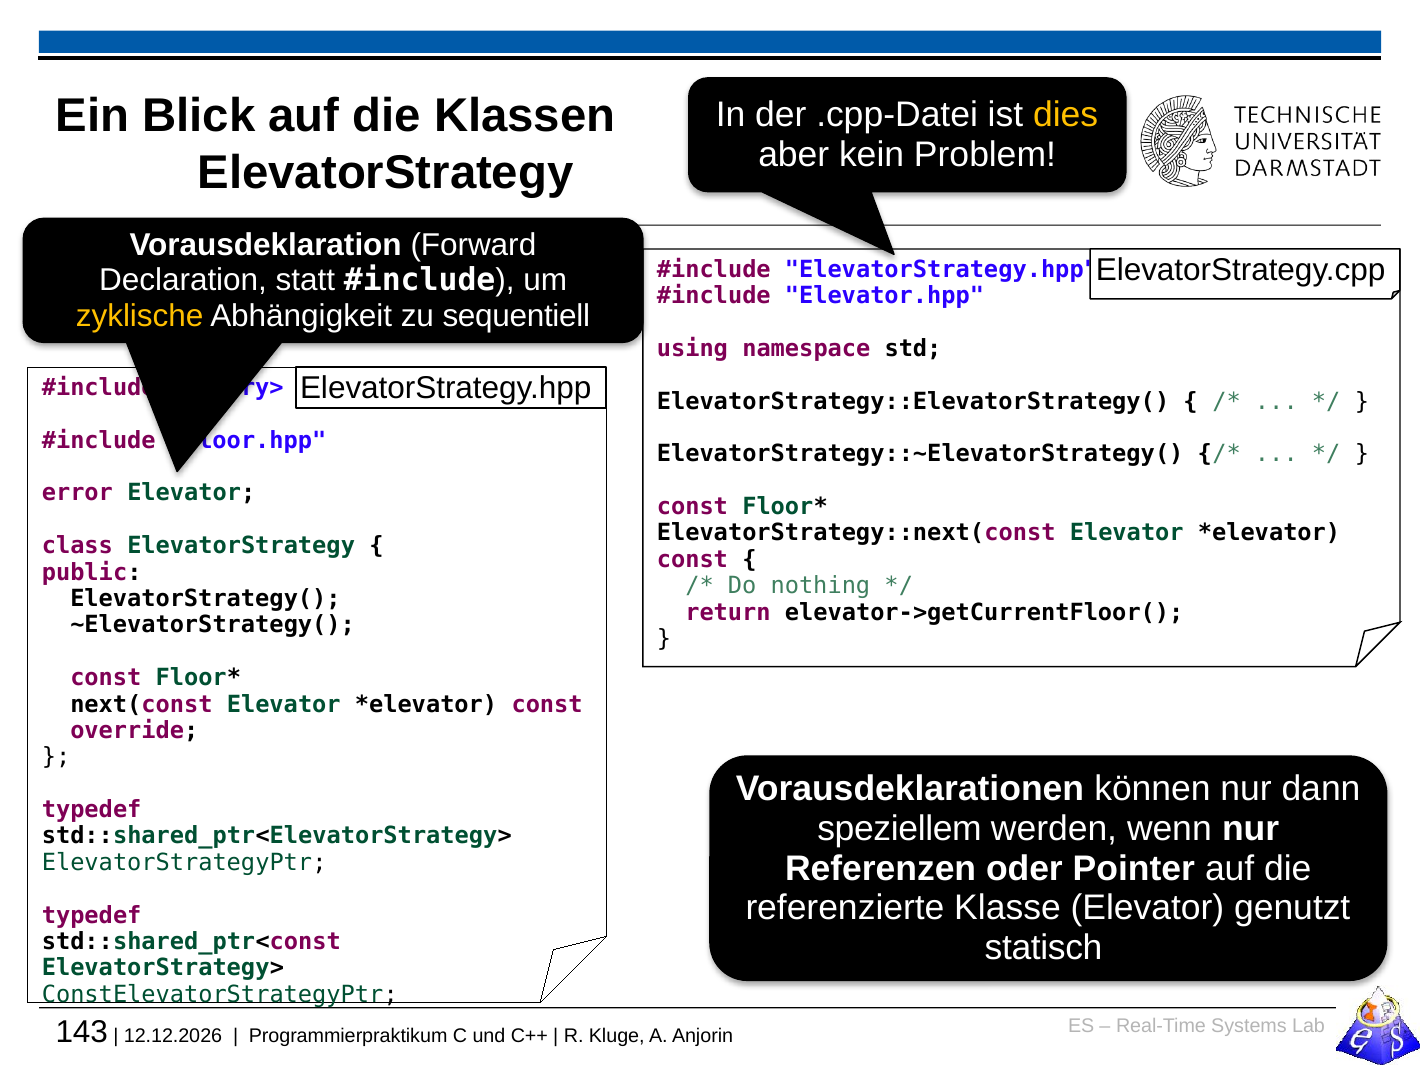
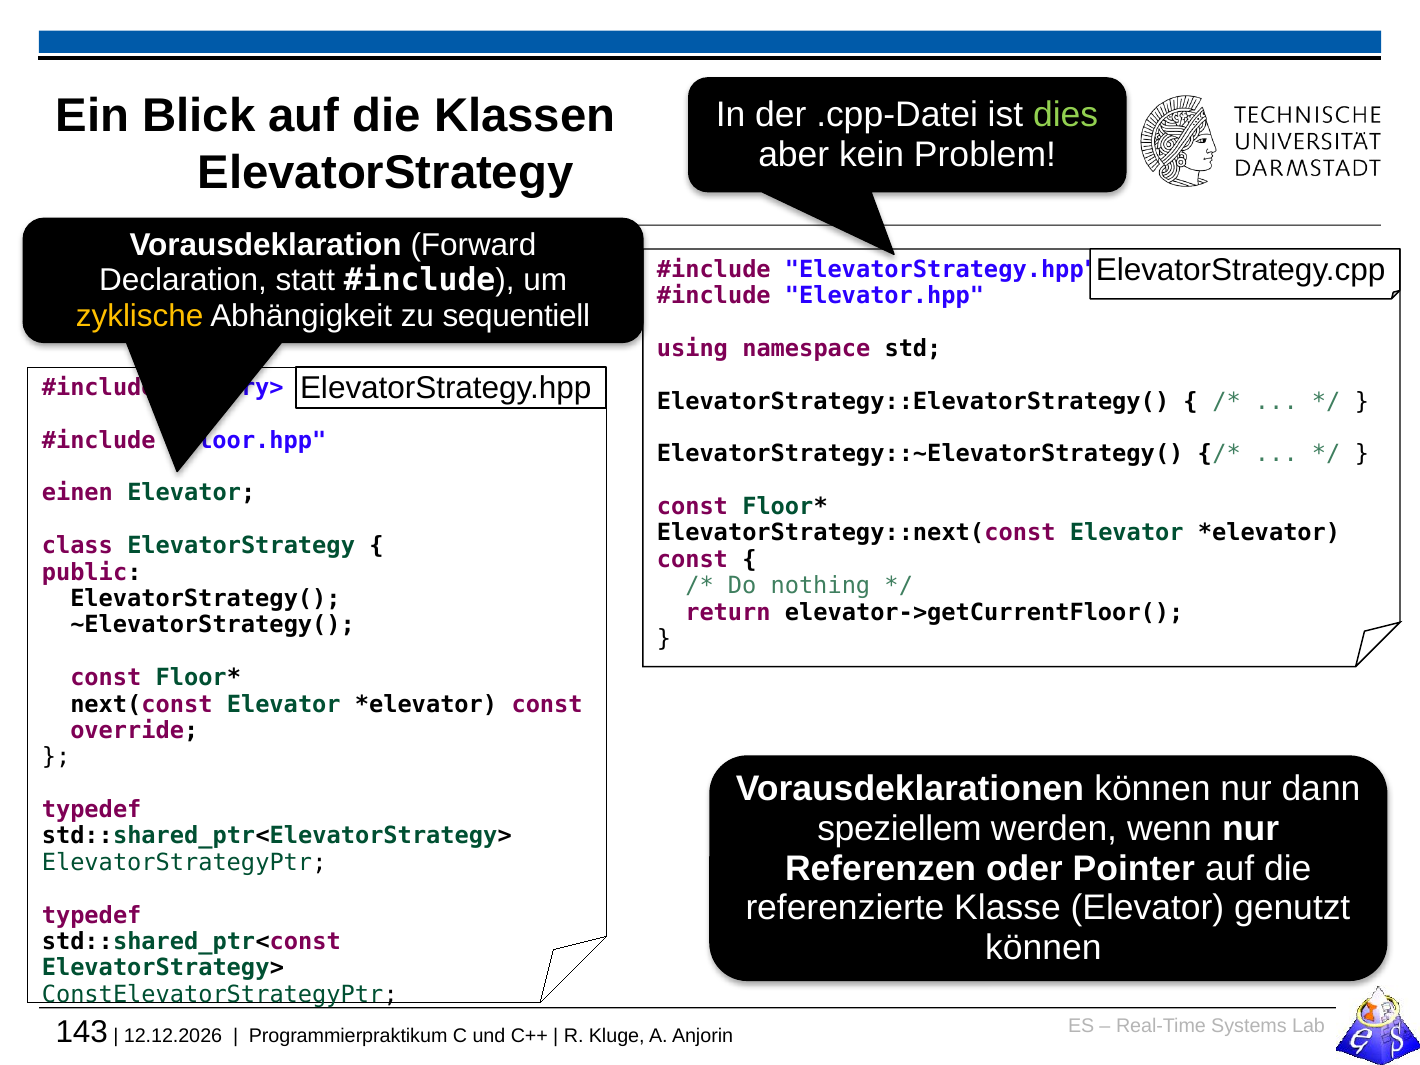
dies colour: yellow -> light green
error: error -> einen
statisch at (1044, 948): statisch -> können
